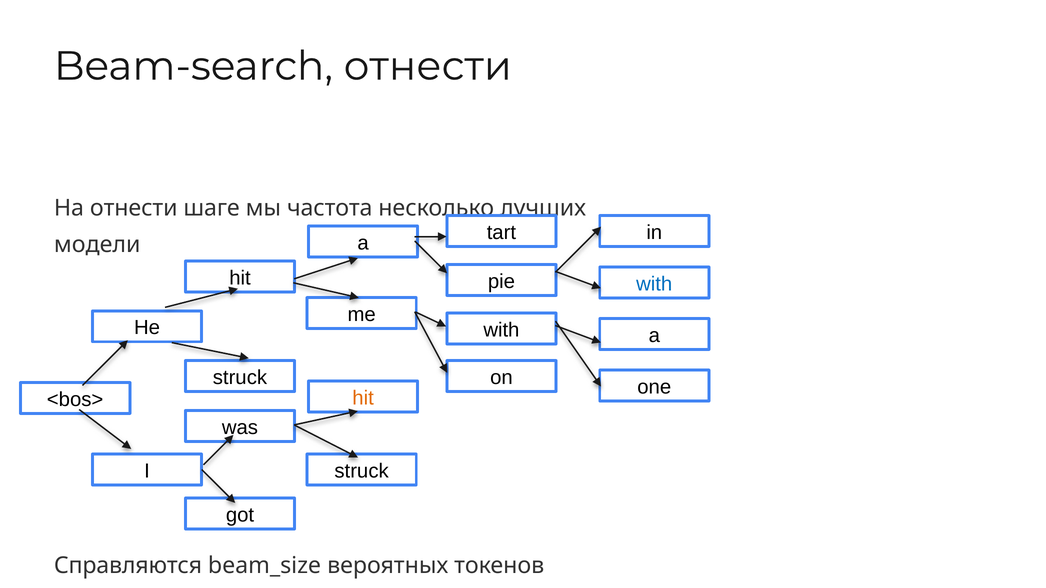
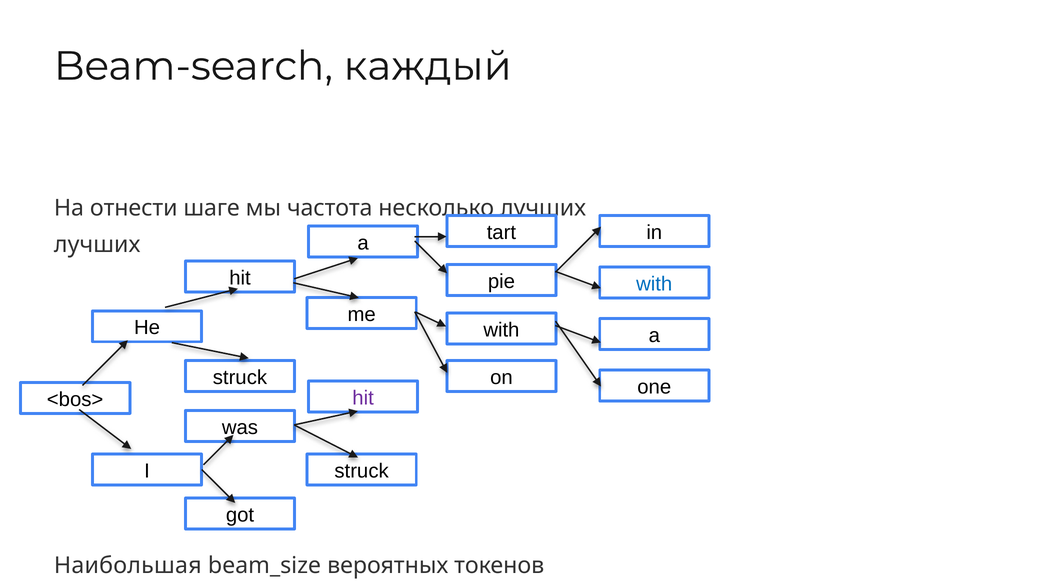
Beam-search отнести: отнести -> каждый
модели at (97, 245): модели -> лучших
hit at (363, 398) colour: orange -> purple
Справляются: Справляются -> Наибольшая
